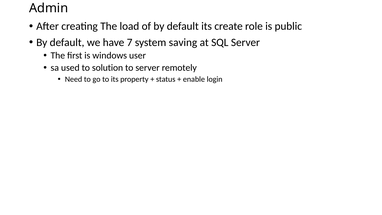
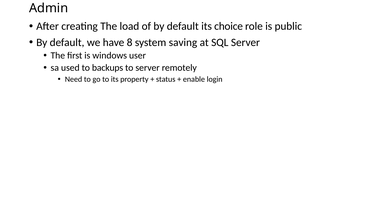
create: create -> choice
7: 7 -> 8
solution: solution -> backups
